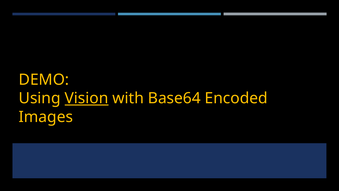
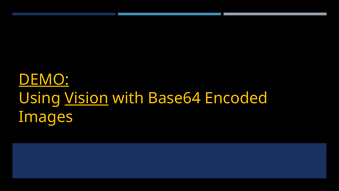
DEMO underline: none -> present
